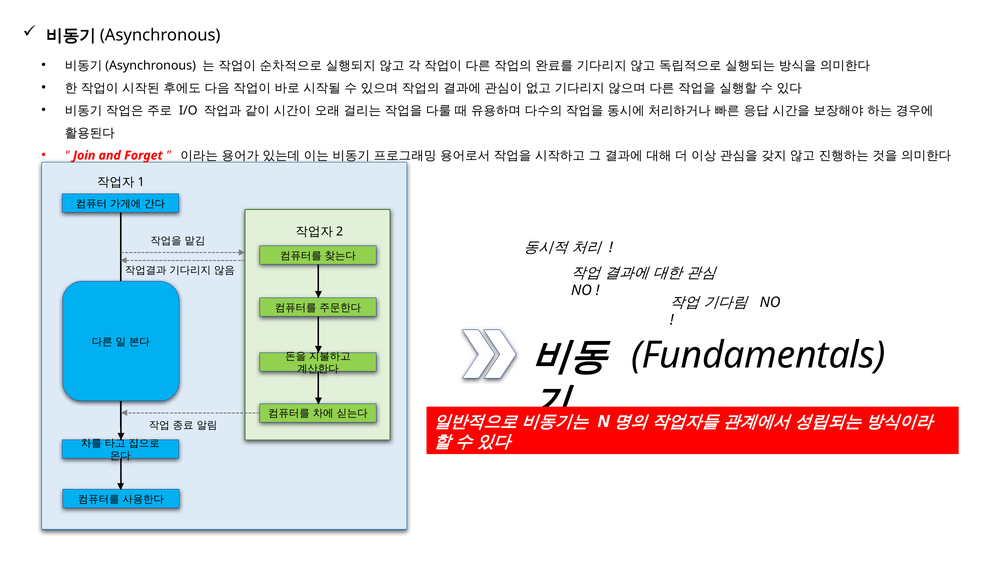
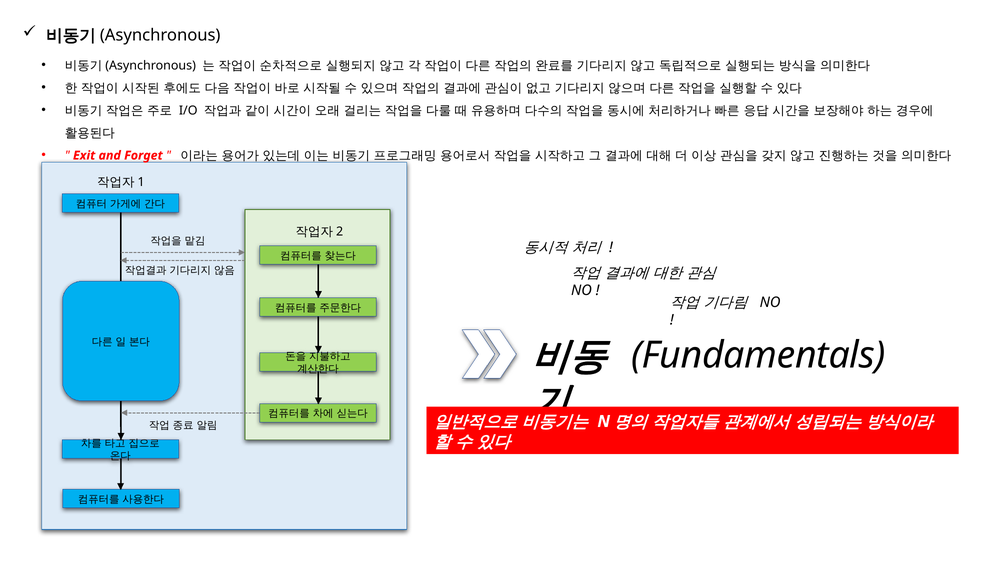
Join: Join -> Exit
